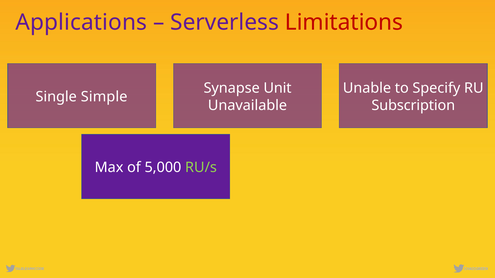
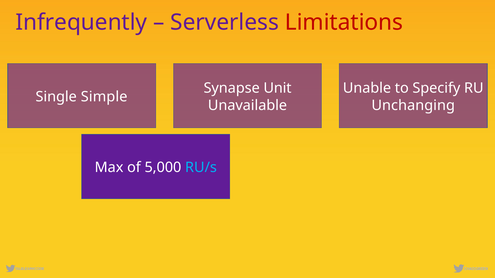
Applications: Applications -> Infrequently
Subscription: Subscription -> Unchanging
RU/s colour: light green -> light blue
